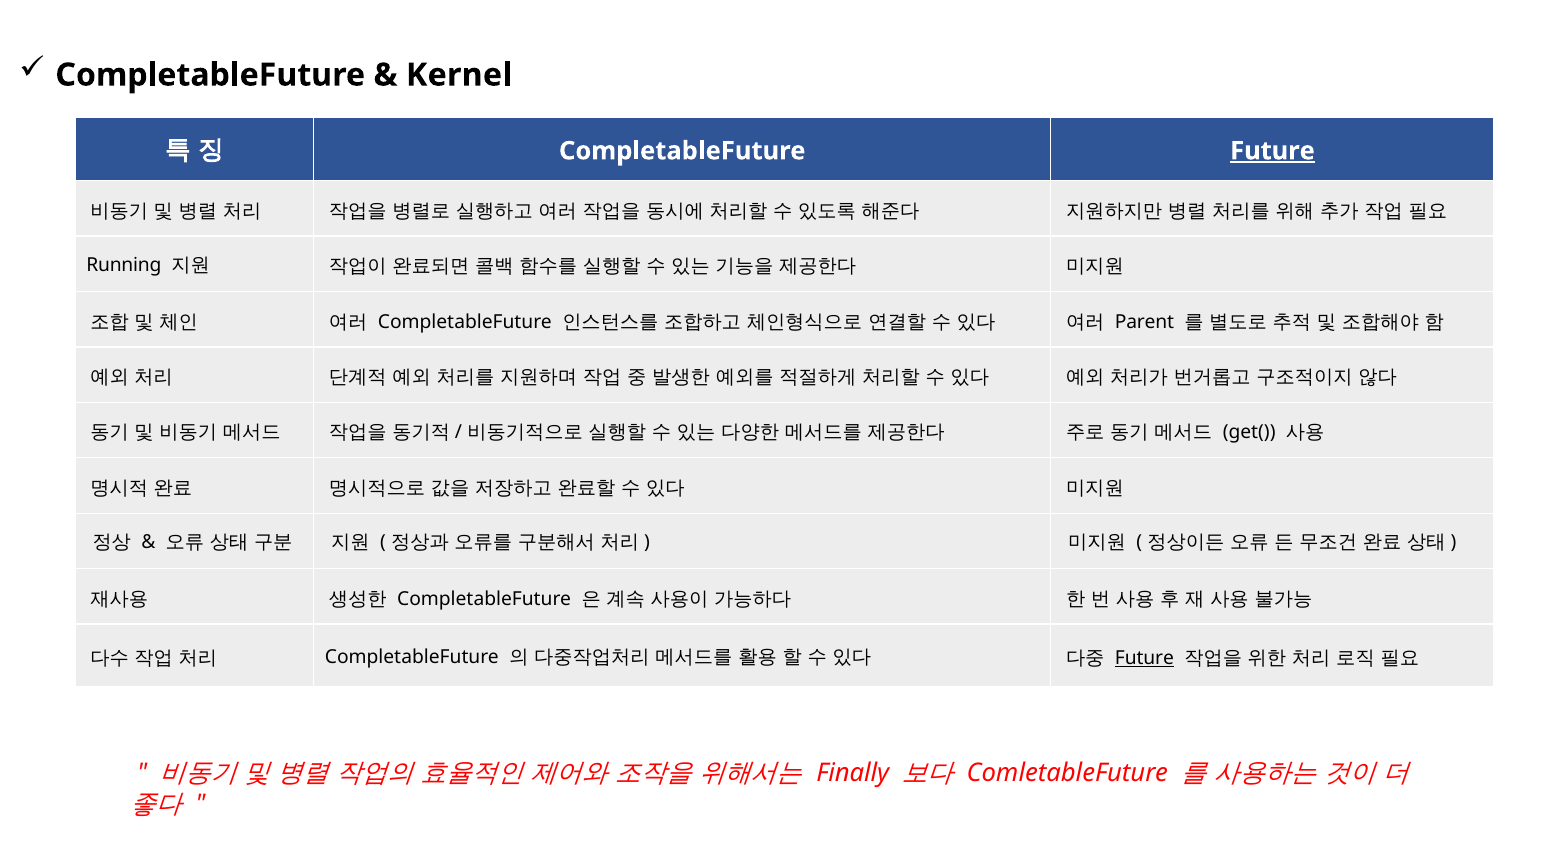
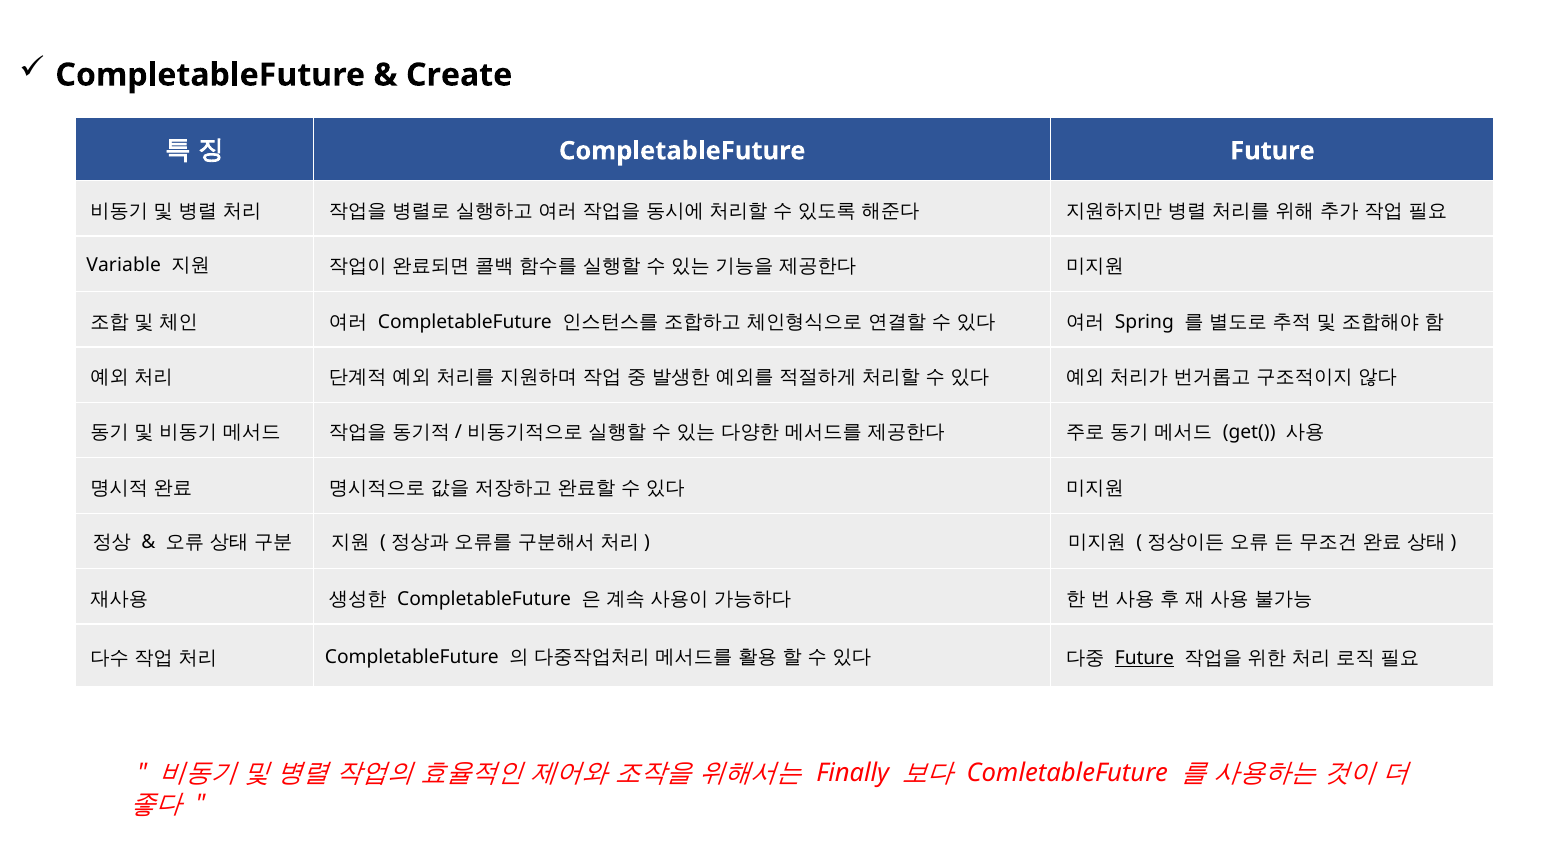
Kernel: Kernel -> Create
Future at (1272, 151) underline: present -> none
Running: Running -> Variable
Parent: Parent -> Spring
